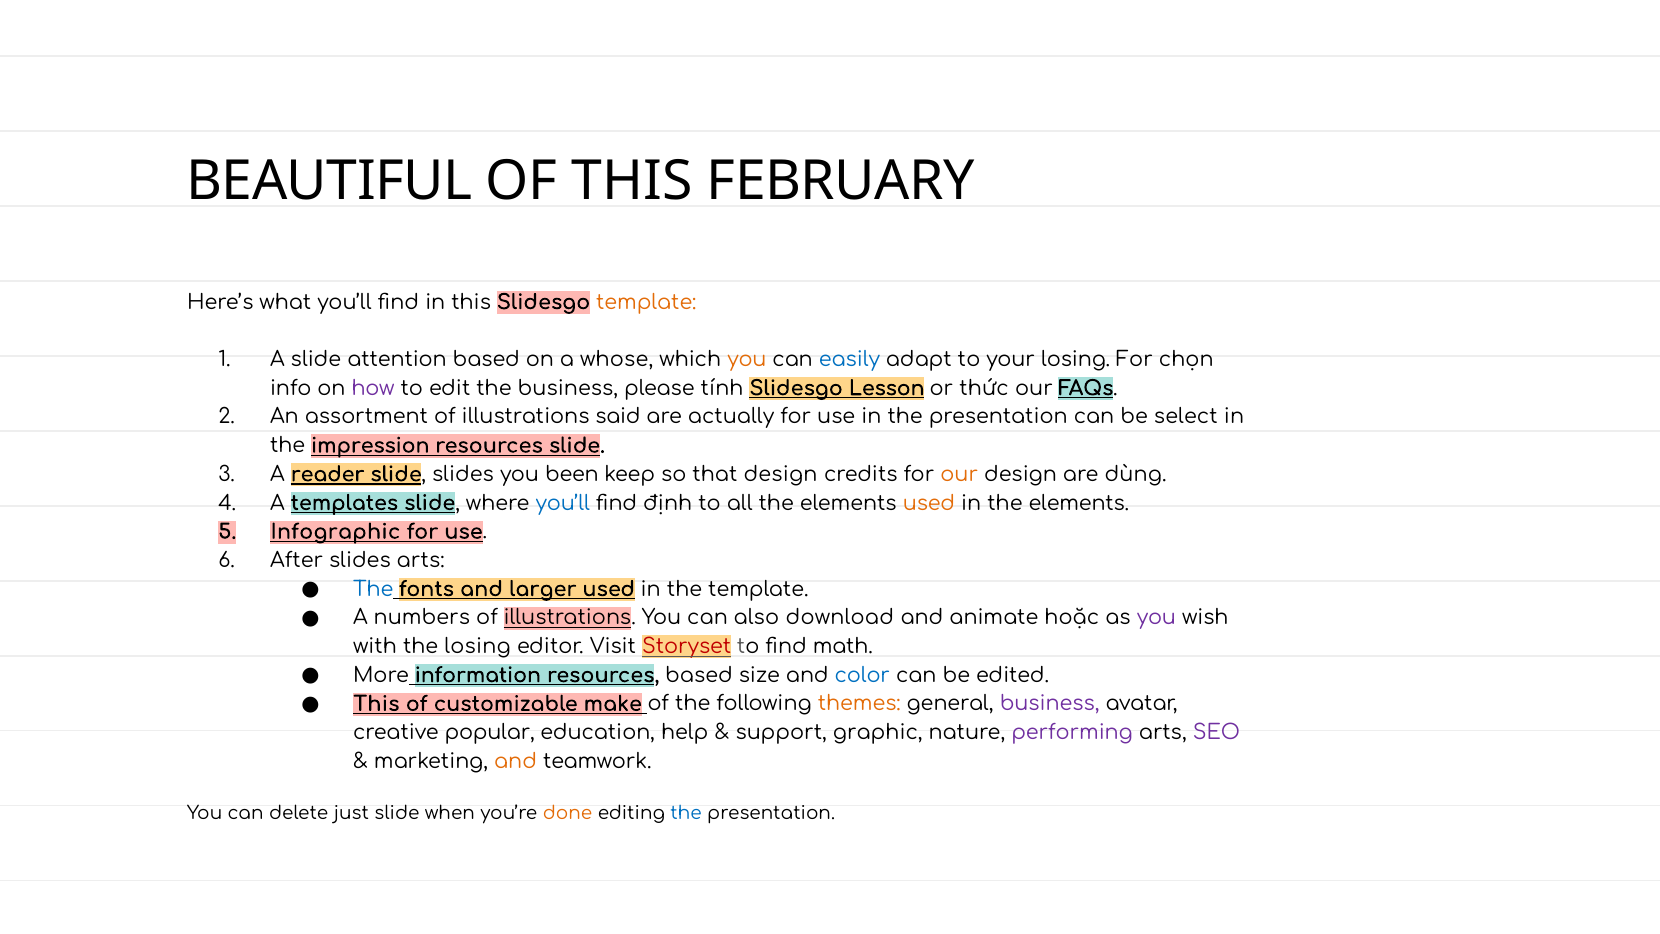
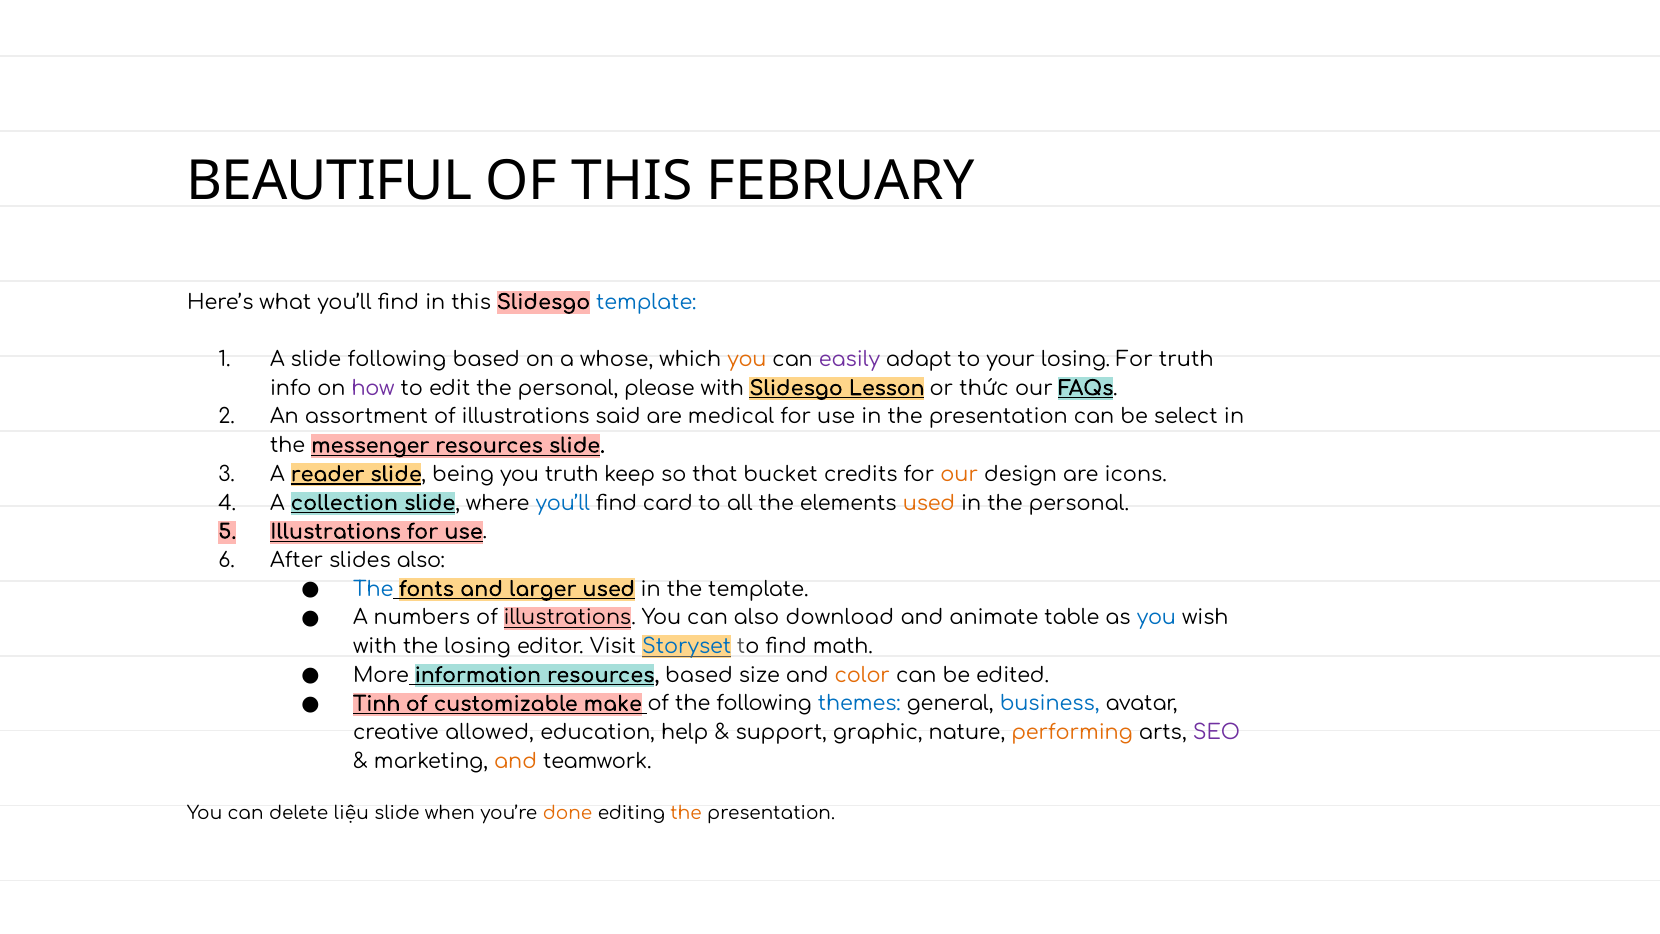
template at (646, 302) colour: orange -> blue
slide attention: attention -> following
easily colour: blue -> purple
For chọn: chọn -> truth
edit the business: business -> personal
please tính: tính -> with
actually: actually -> medical
impression: impression -> messenger
slide slides: slides -> being
you been: been -> truth
that design: design -> bucket
dùng: dùng -> icons
templates: templates -> collection
định: định -> card
in the elements: elements -> personal
Infographic at (335, 532): Infographic -> Illustrations
slides arts: arts -> also
hoặc: hoặc -> table
you at (1156, 618) colour: purple -> blue
Storyset colour: red -> blue
color colour: blue -> orange
This at (376, 704): This -> Tinh
themes colour: orange -> blue
business at (1050, 704) colour: purple -> blue
popular: popular -> allowed
performing colour: purple -> orange
just: just -> liệu
the at (686, 814) colour: blue -> orange
